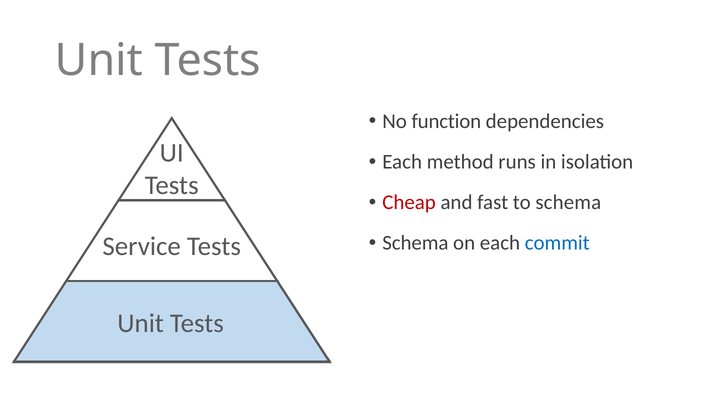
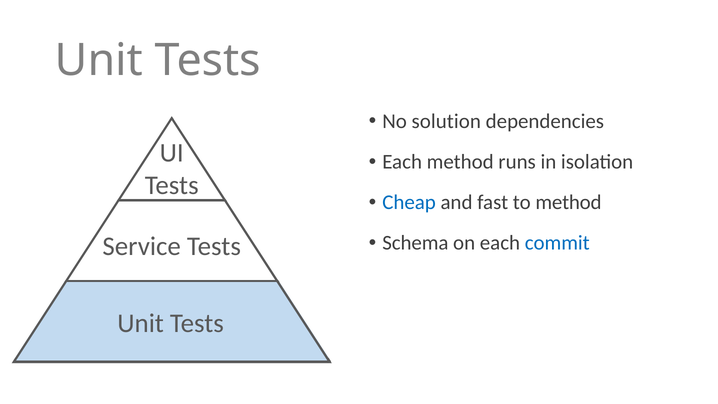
function: function -> solution
Cheap colour: red -> blue
to schema: schema -> method
